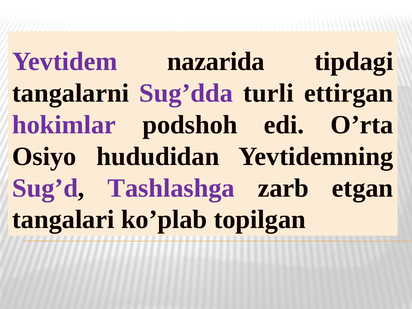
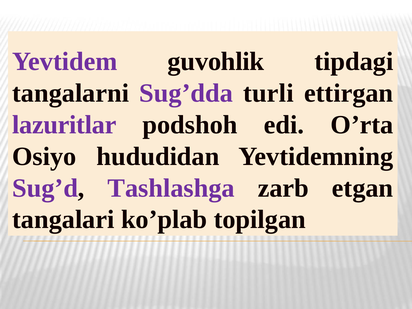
nazarida: nazarida -> guvohlik
hokimlar: hokimlar -> lazuritlar
